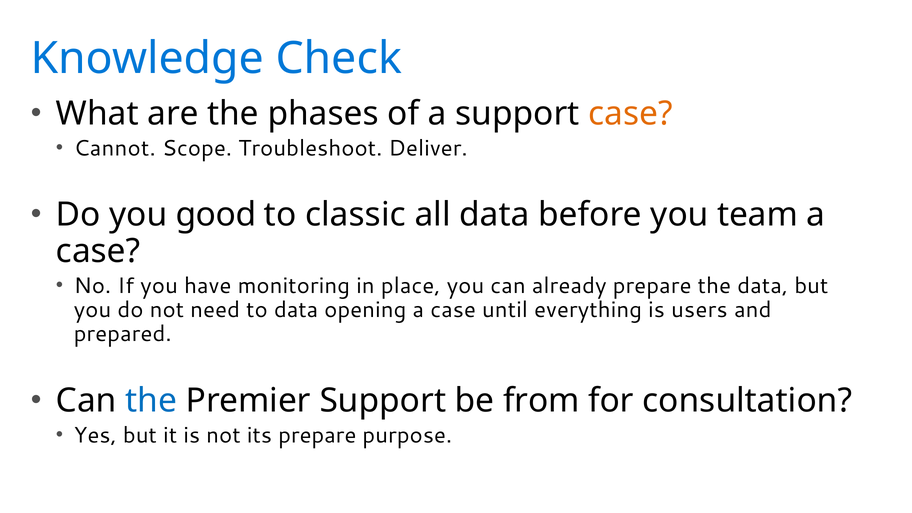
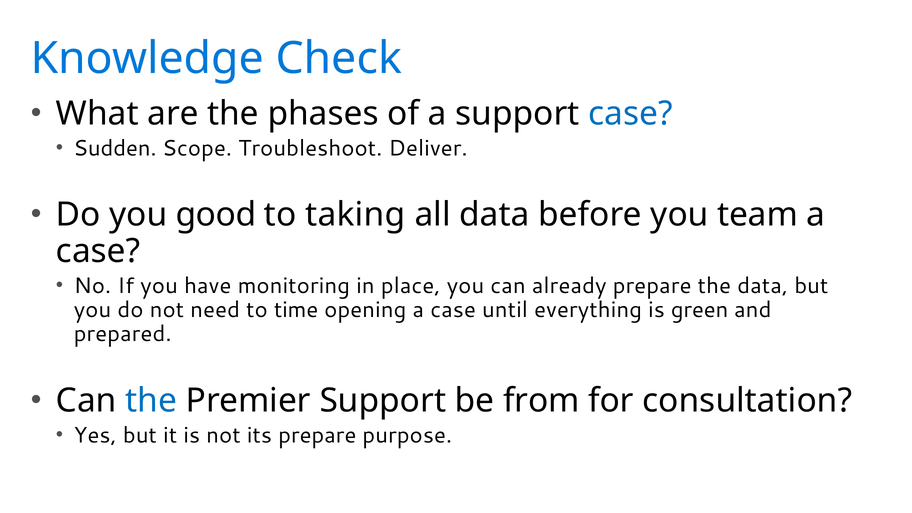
case at (630, 113) colour: orange -> blue
Cannot: Cannot -> Sudden
classic: classic -> taking
to data: data -> time
users: users -> green
